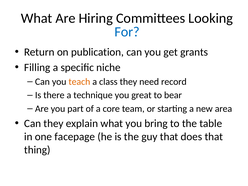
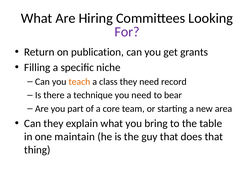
For colour: blue -> purple
you great: great -> need
facepage: facepage -> maintain
